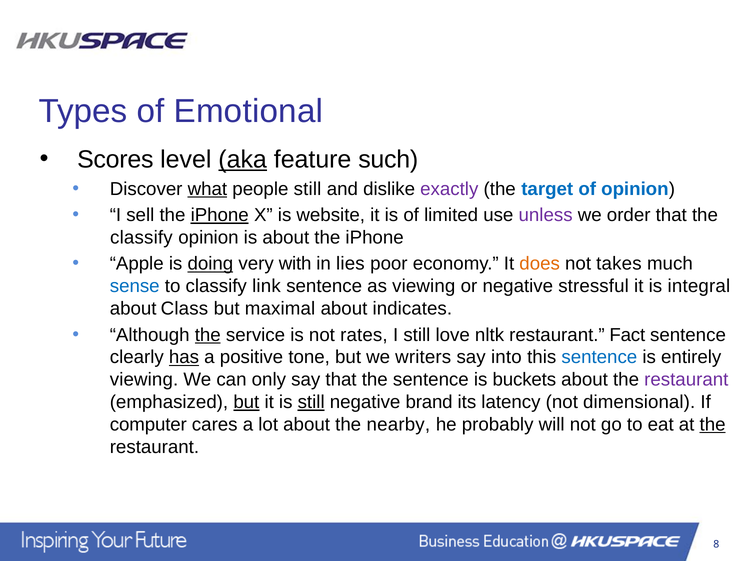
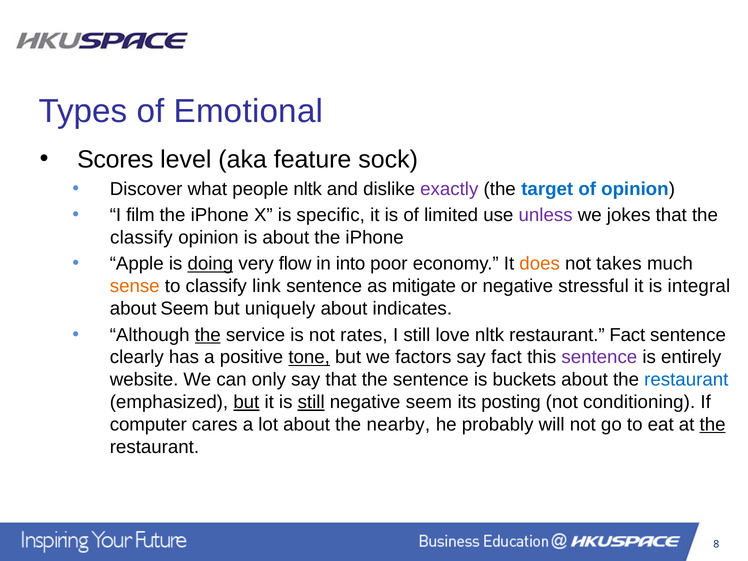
aka underline: present -> none
such: such -> sock
what underline: present -> none
people still: still -> nltk
sell: sell -> film
iPhone at (220, 215) underline: present -> none
website: website -> specific
order: order -> jokes
with: with -> flow
lies: lies -> into
sense colour: blue -> orange
as viewing: viewing -> mitigate
about Class: Class -> Seem
maximal: maximal -> uniquely
has underline: present -> none
tone underline: none -> present
writers: writers -> factors
say into: into -> fact
sentence at (599, 357) colour: blue -> purple
viewing at (144, 380): viewing -> website
restaurant at (686, 380) colour: purple -> blue
negative brand: brand -> seem
latency: latency -> posting
dimensional: dimensional -> conditioning
